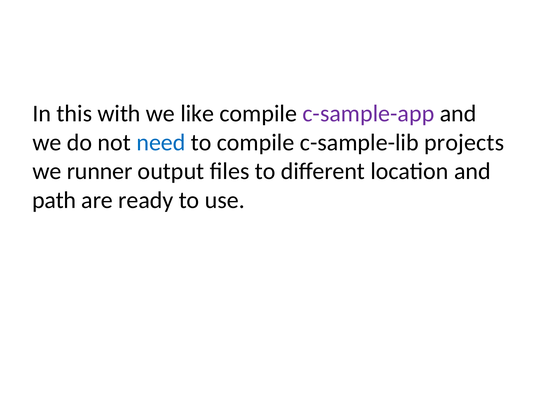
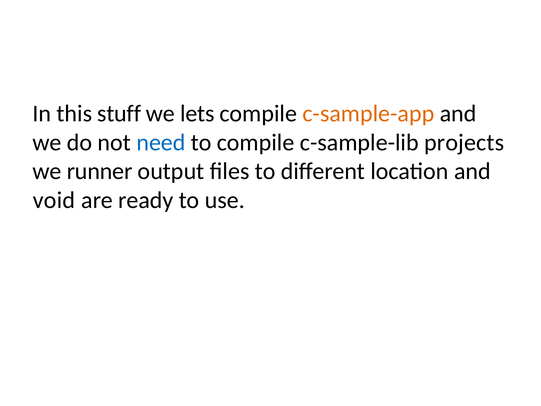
with: with -> stuff
like: like -> lets
c-sample-app colour: purple -> orange
path: path -> void
